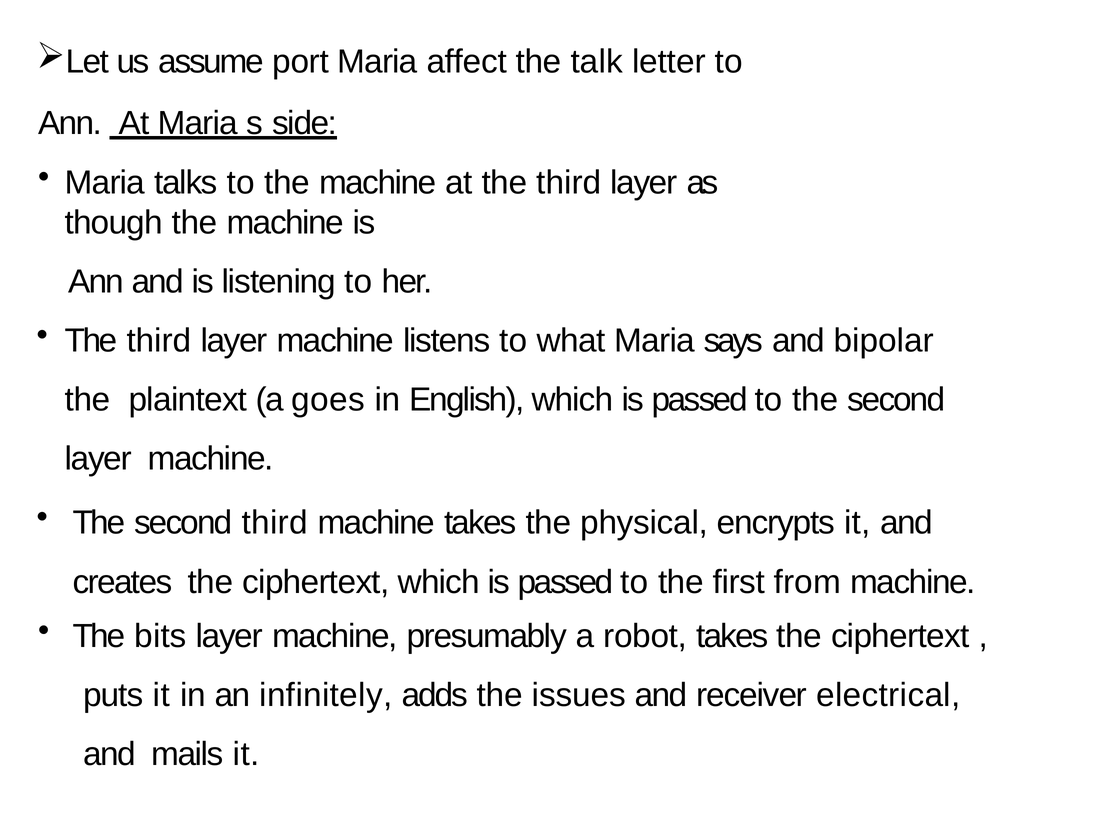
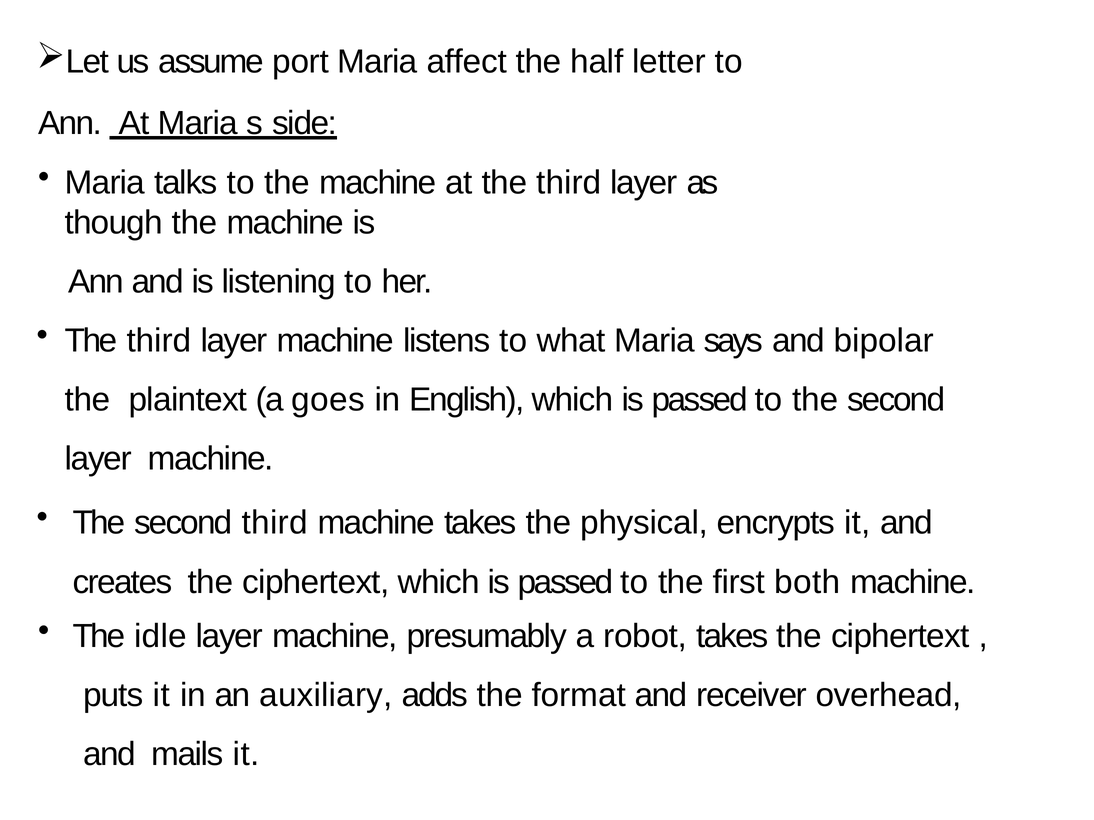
talk: talk -> half
from: from -> both
bits: bits -> idle
infinitely: infinitely -> auxiliary
issues: issues -> format
electrical: electrical -> overhead
